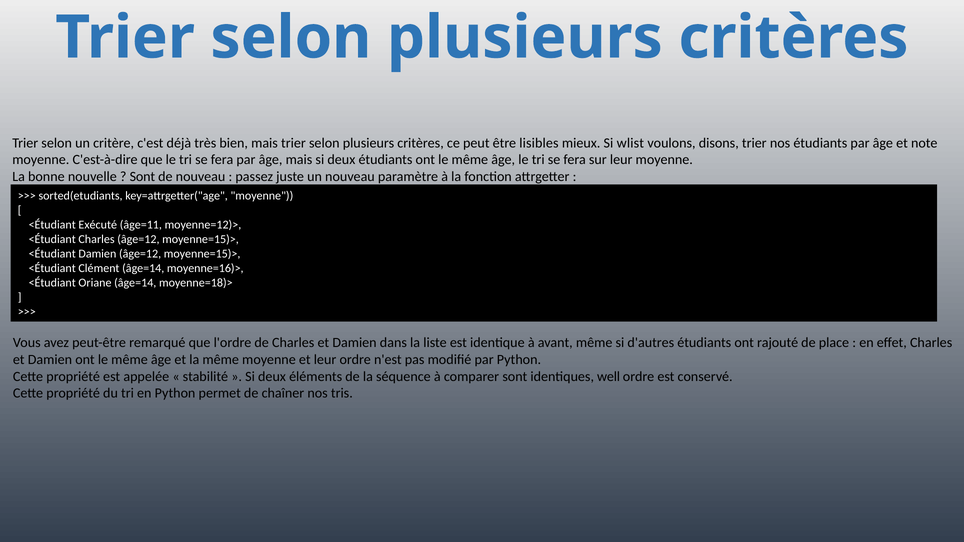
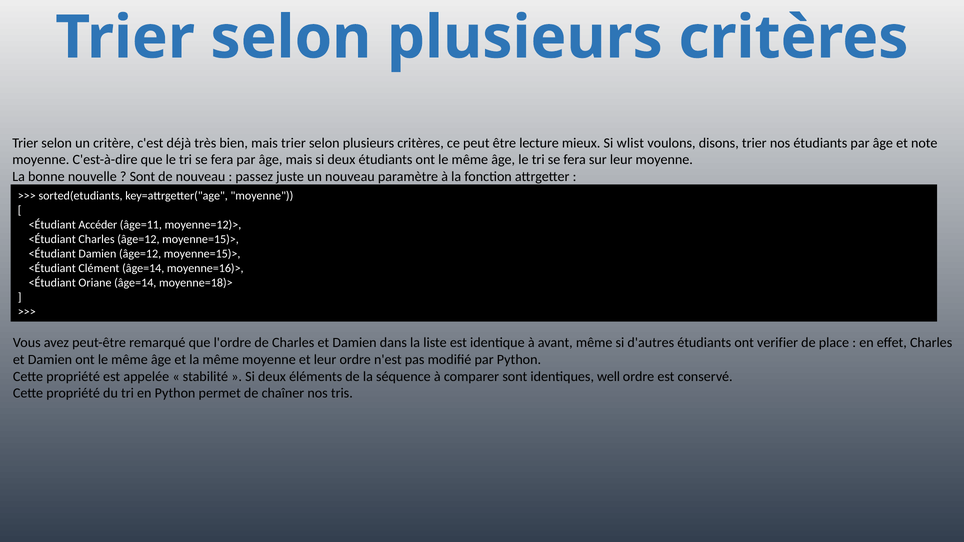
lisibles: lisibles -> lecture
Exécuté: Exécuté -> Accéder
rajouté: rajouté -> verifier
